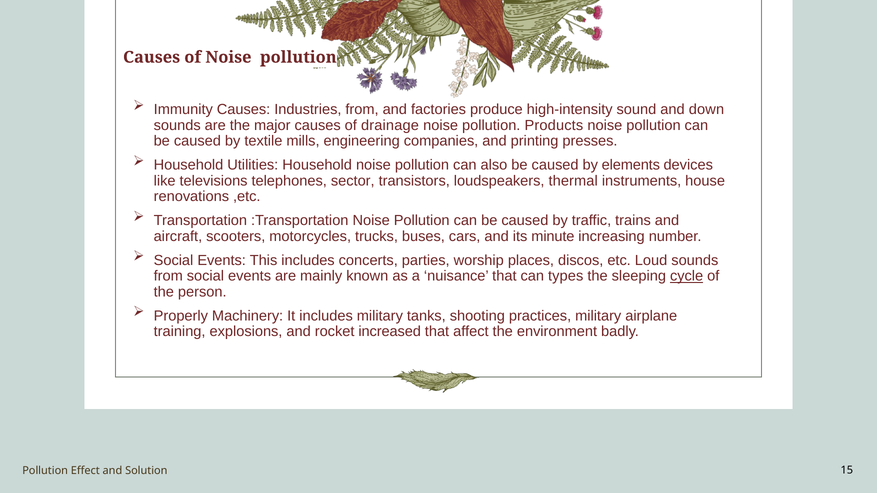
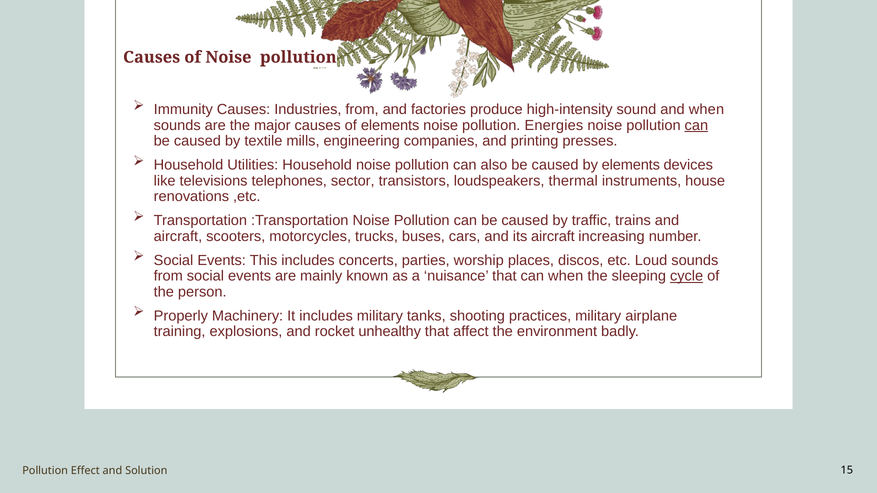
and down: down -> when
of drainage: drainage -> elements
Products: Products -> Energies
can at (696, 125) underline: none -> present
its minute: minute -> aircraft
can types: types -> when
increased: increased -> unhealthy
